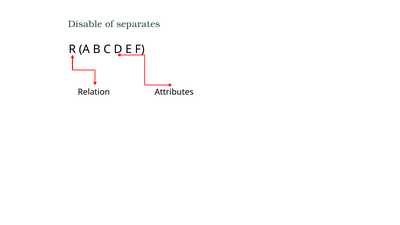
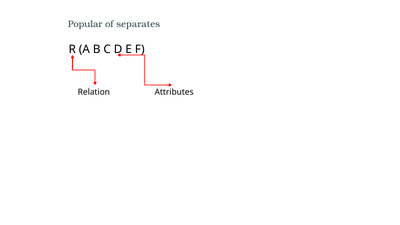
Disable: Disable -> Popular
